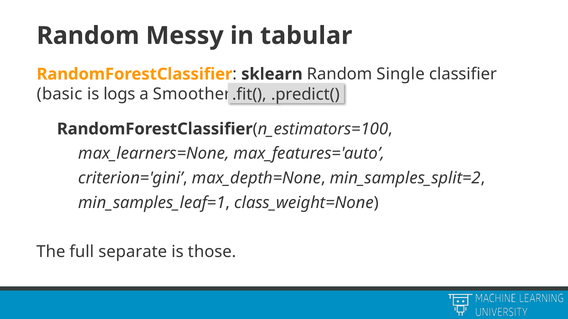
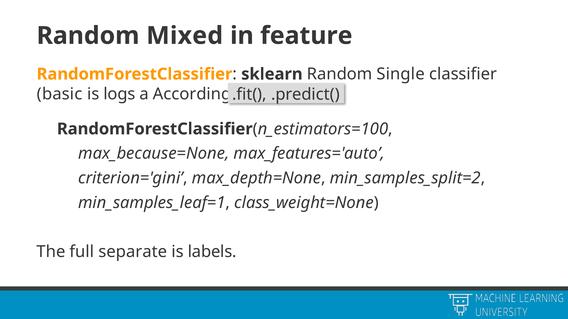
Messy: Messy -> Mixed
tabular: tabular -> feature
Smoother: Smoother -> According
max_learners=None: max_learners=None -> max_because=None
those: those -> labels
